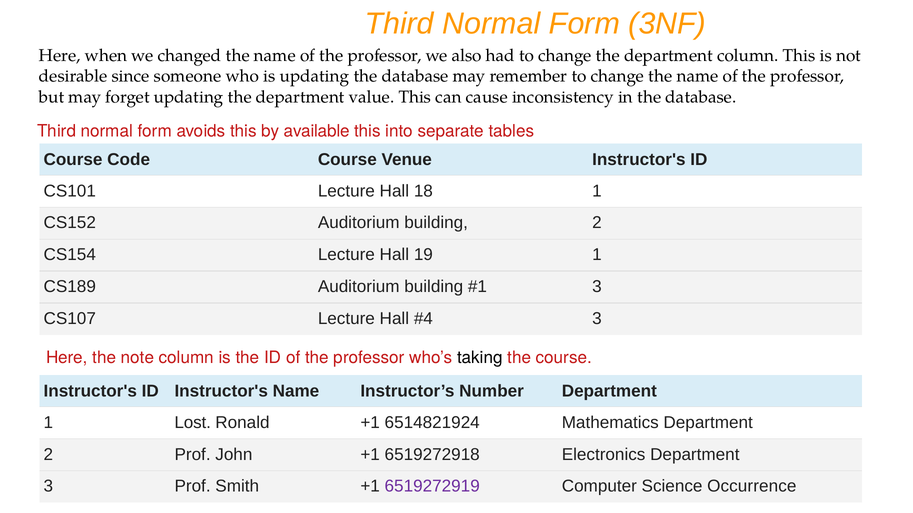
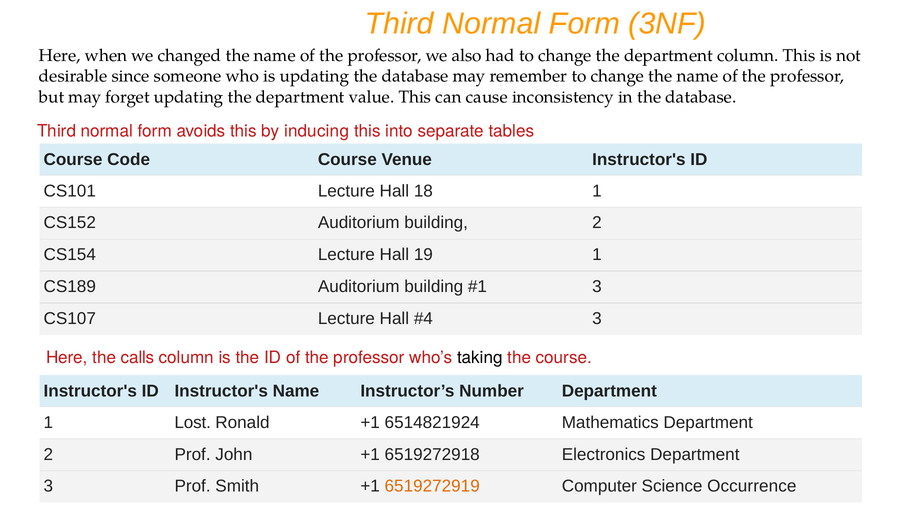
available: available -> inducing
note: note -> calls
6519272919 colour: purple -> orange
